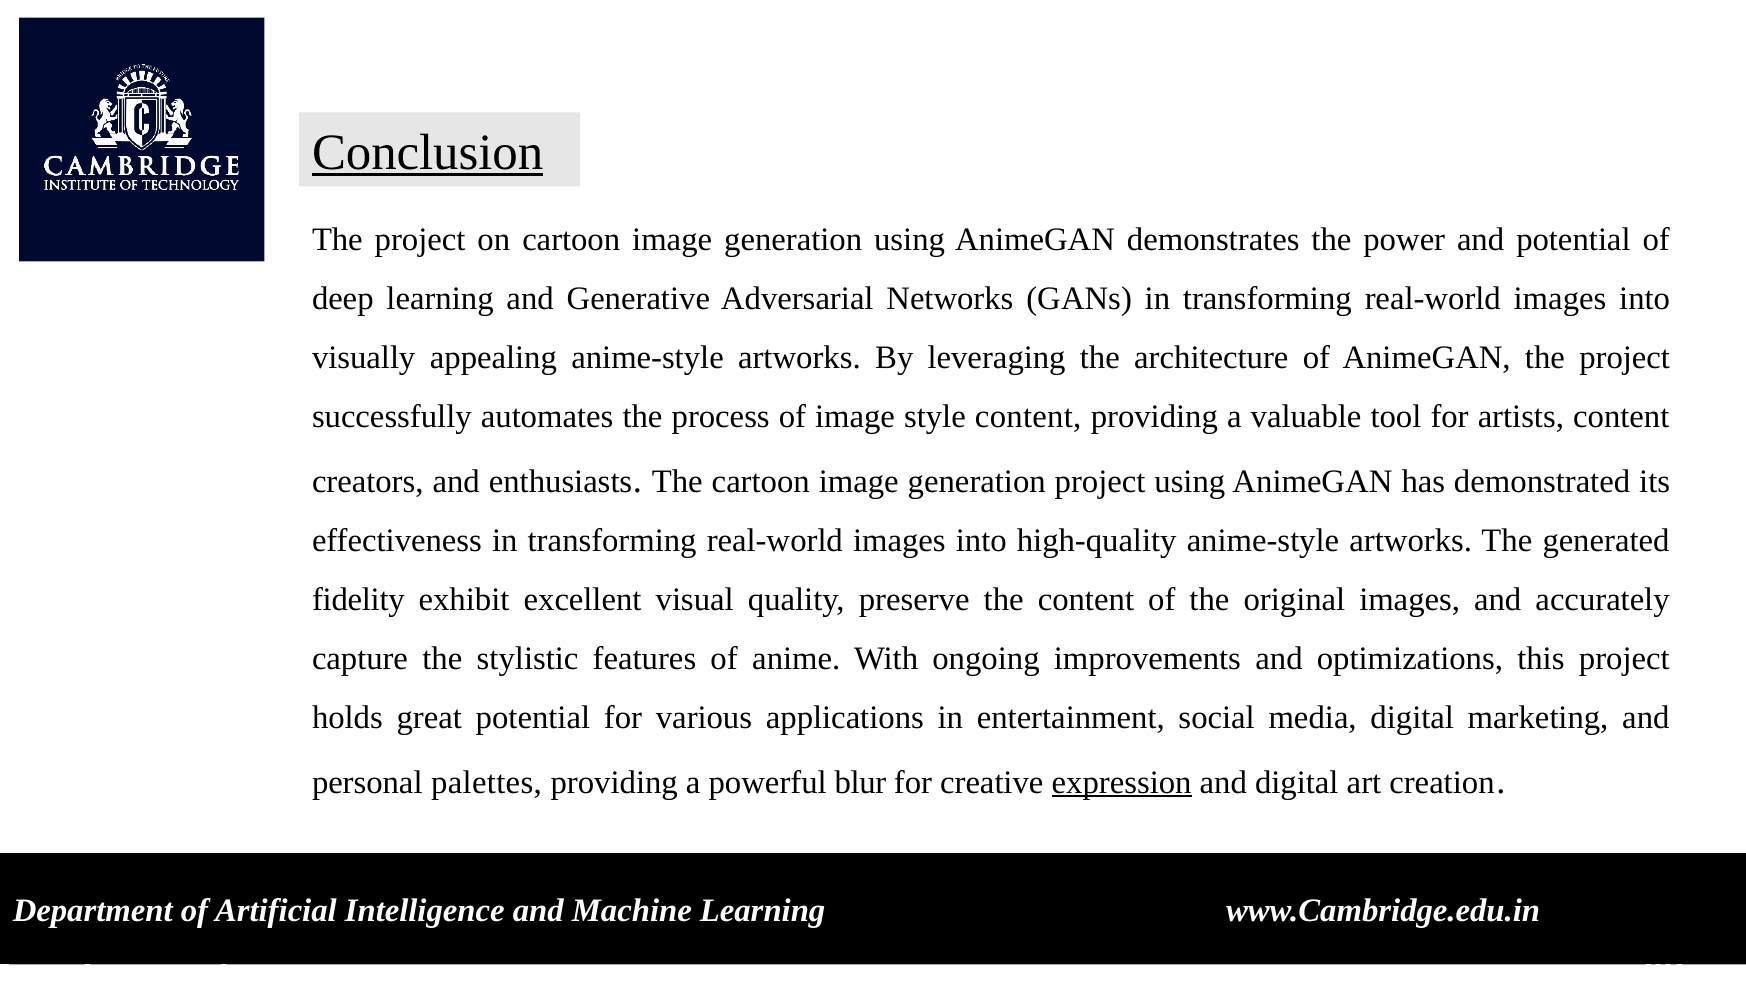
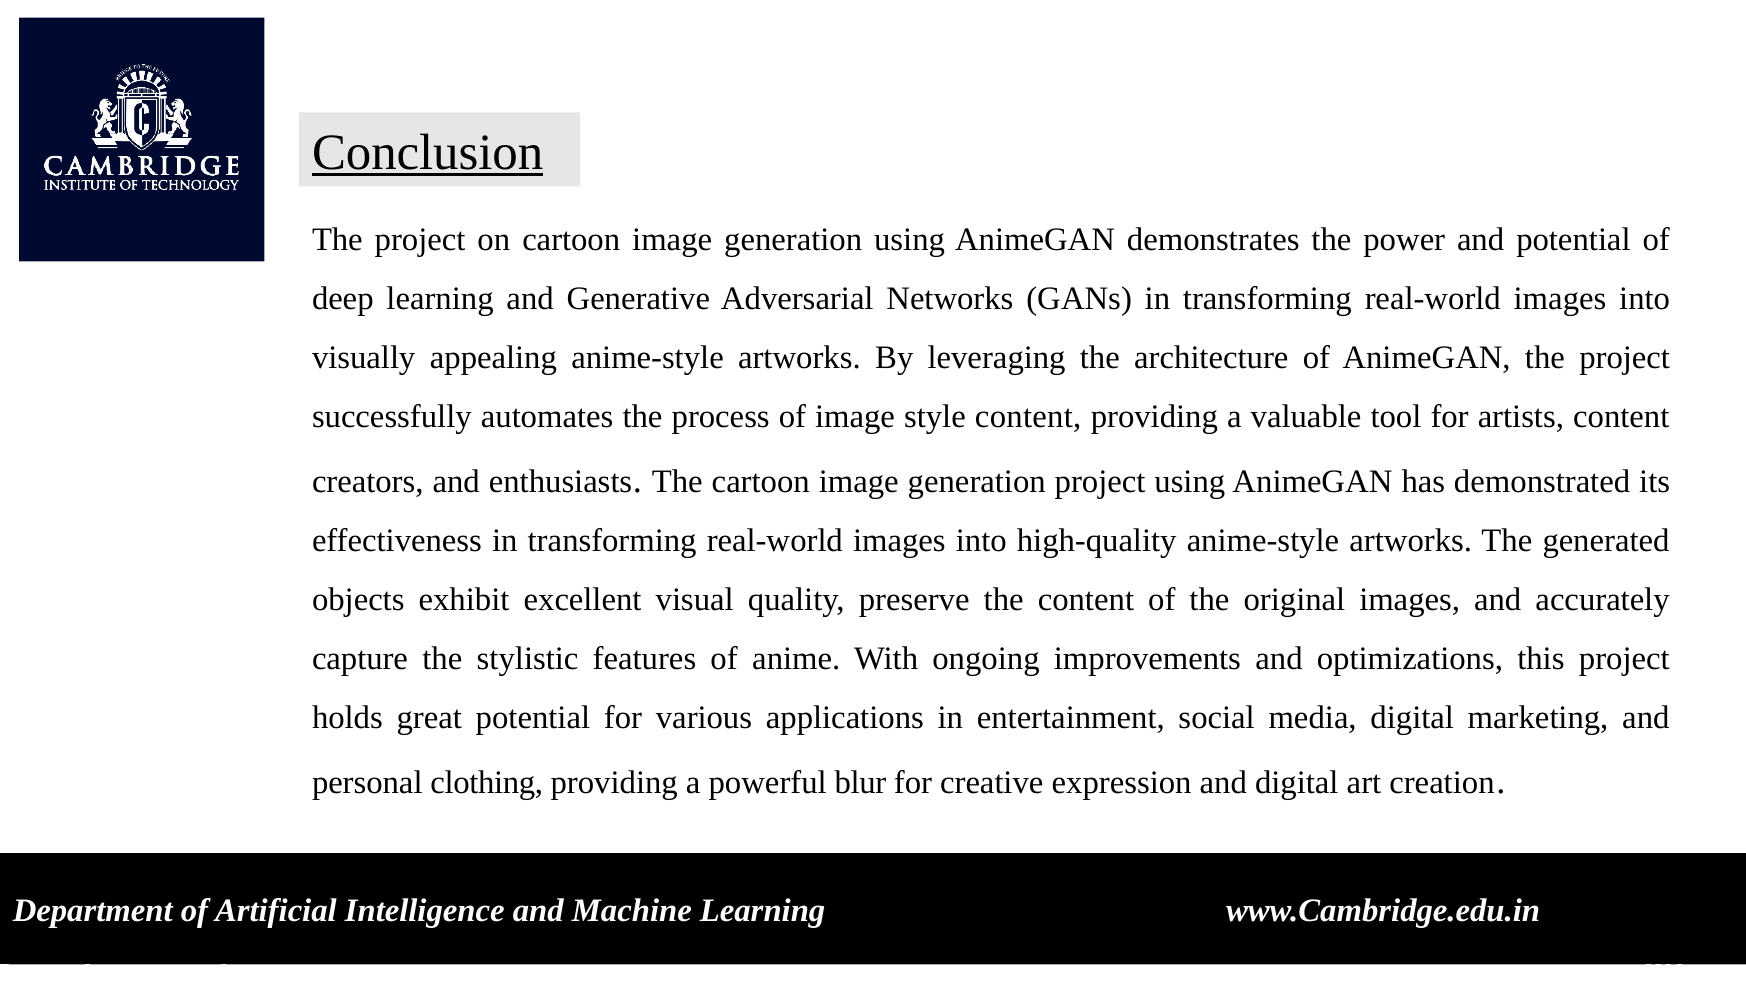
fidelity: fidelity -> objects
palettes: palettes -> clothing
expression underline: present -> none
